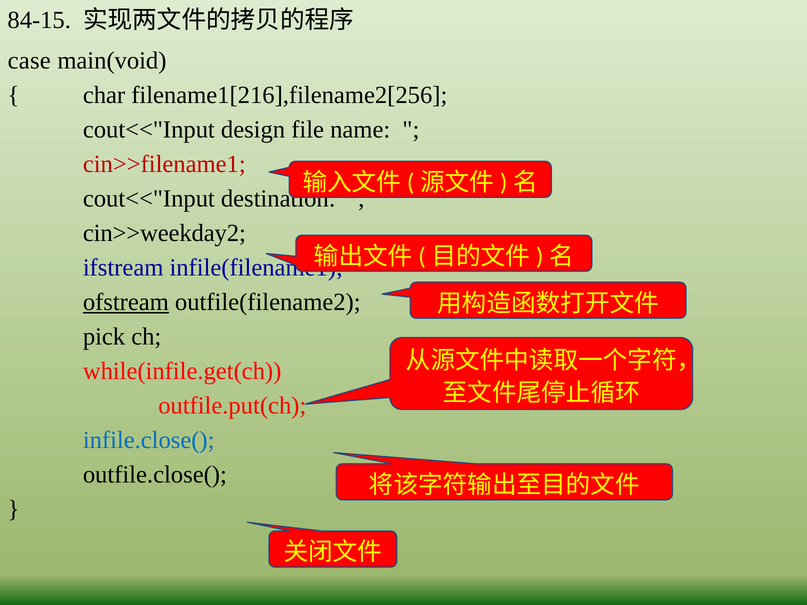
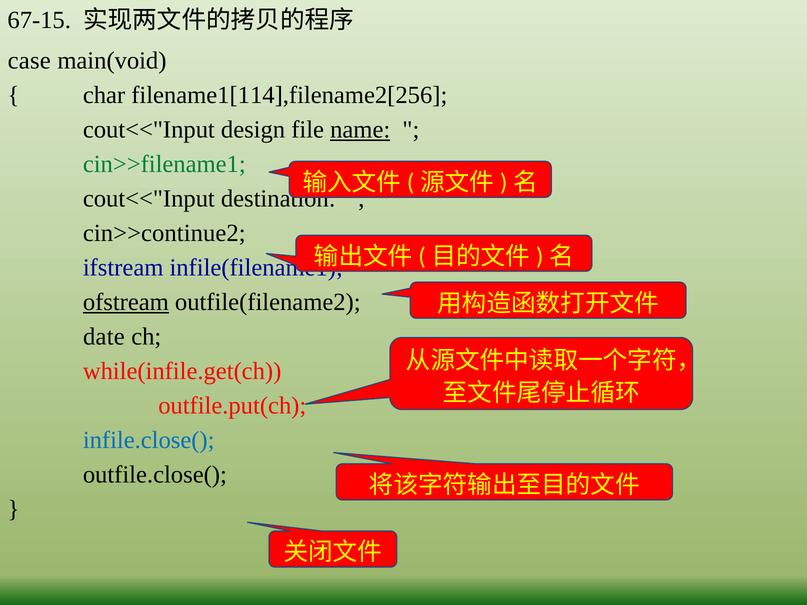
84-15: 84-15 -> 67-15
filename1[216],filename2[256: filename1[216],filename2[256 -> filename1[114],filename2[256
name underline: none -> present
cin>>filename1 colour: red -> green
cin>>weekday2: cin>>weekday2 -> cin>>continue2
pick: pick -> date
